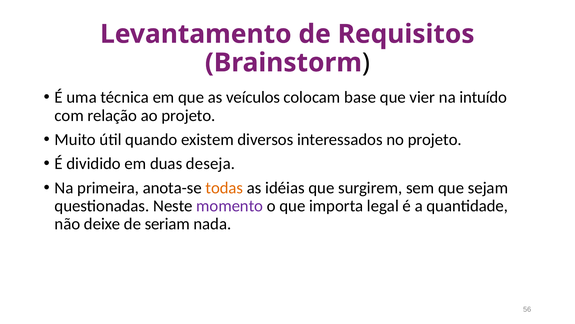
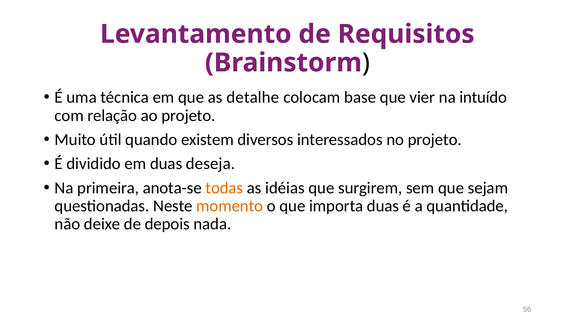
veículos: veículos -> detalhe
momento colour: purple -> orange
importa legal: legal -> duas
seriam: seriam -> depois
